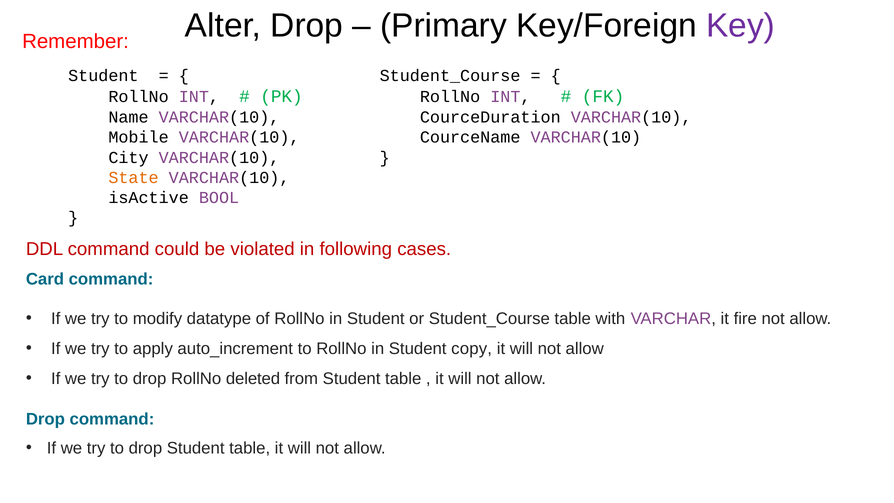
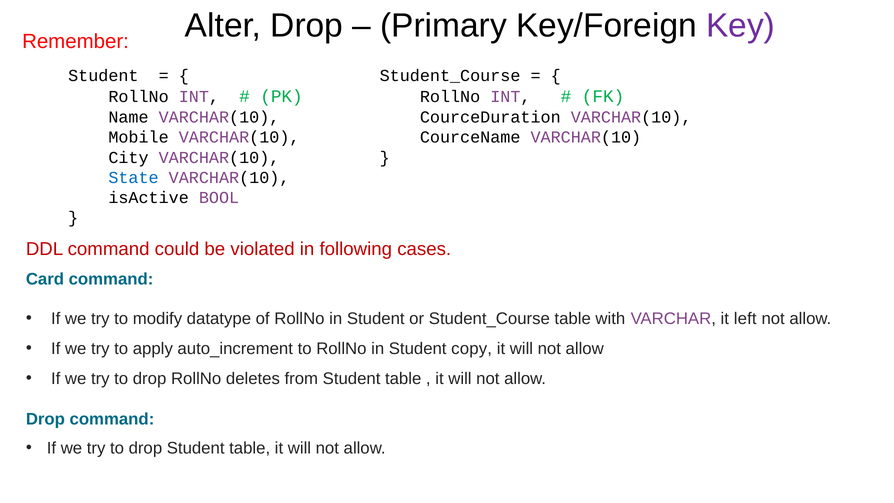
State colour: orange -> blue
fire: fire -> left
deleted: deleted -> deletes
